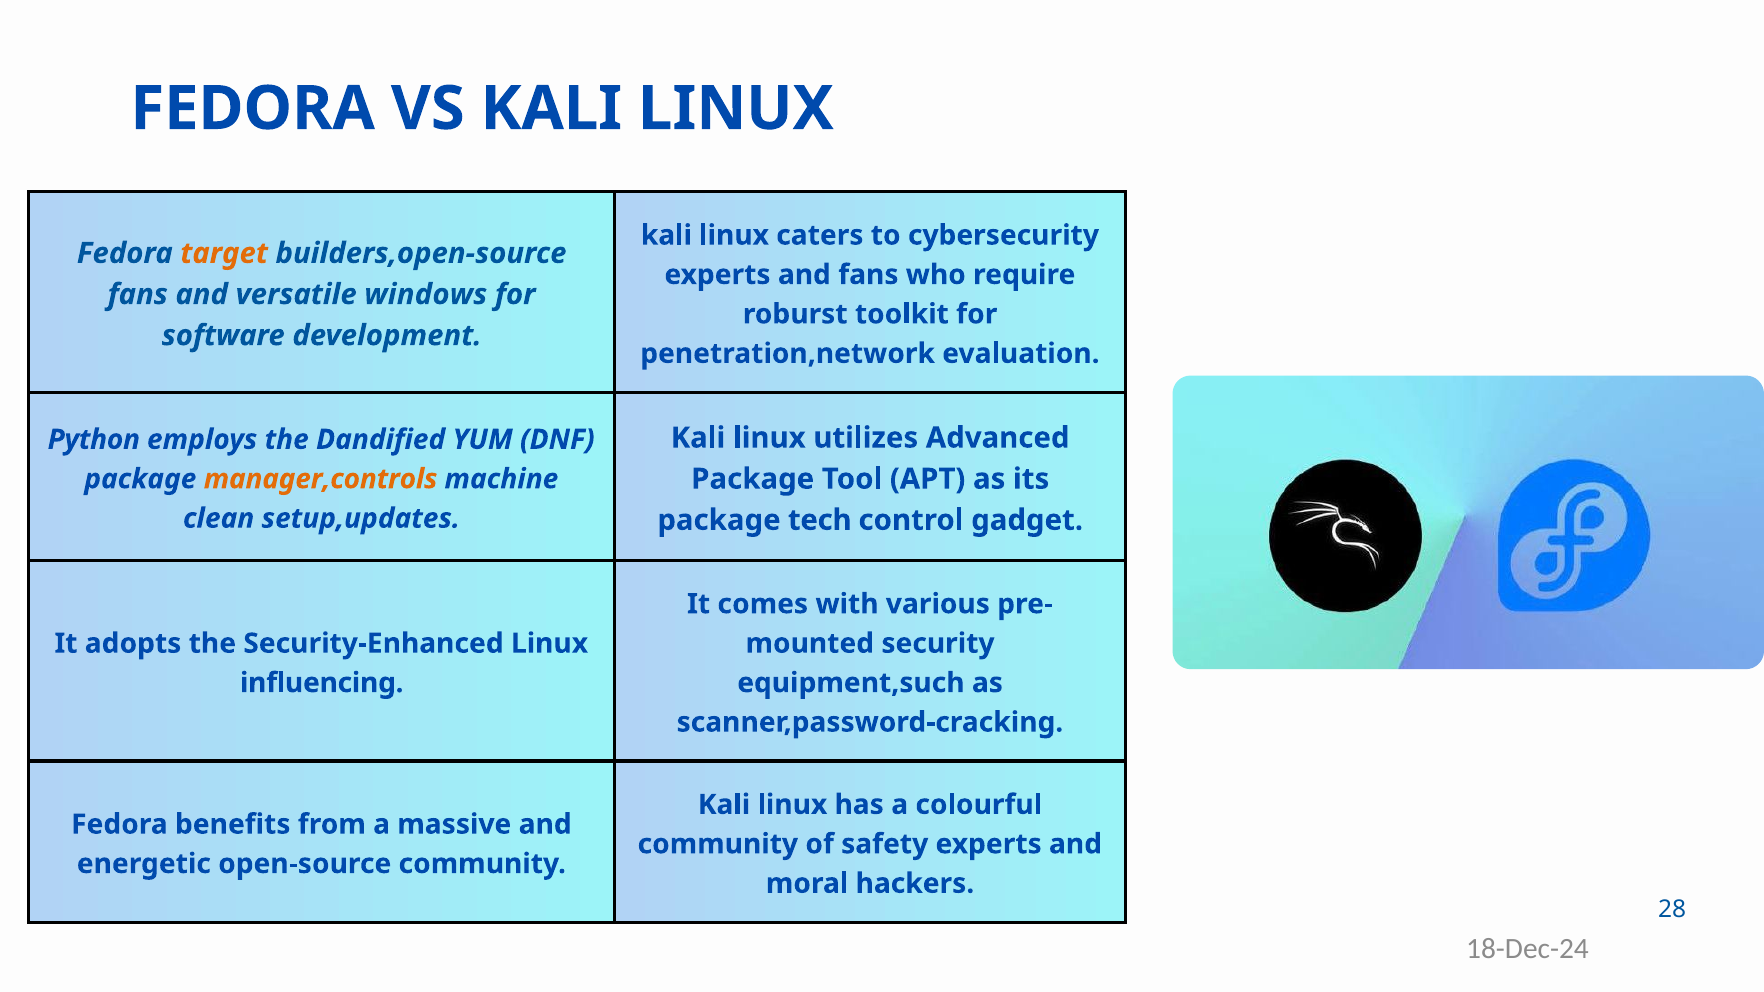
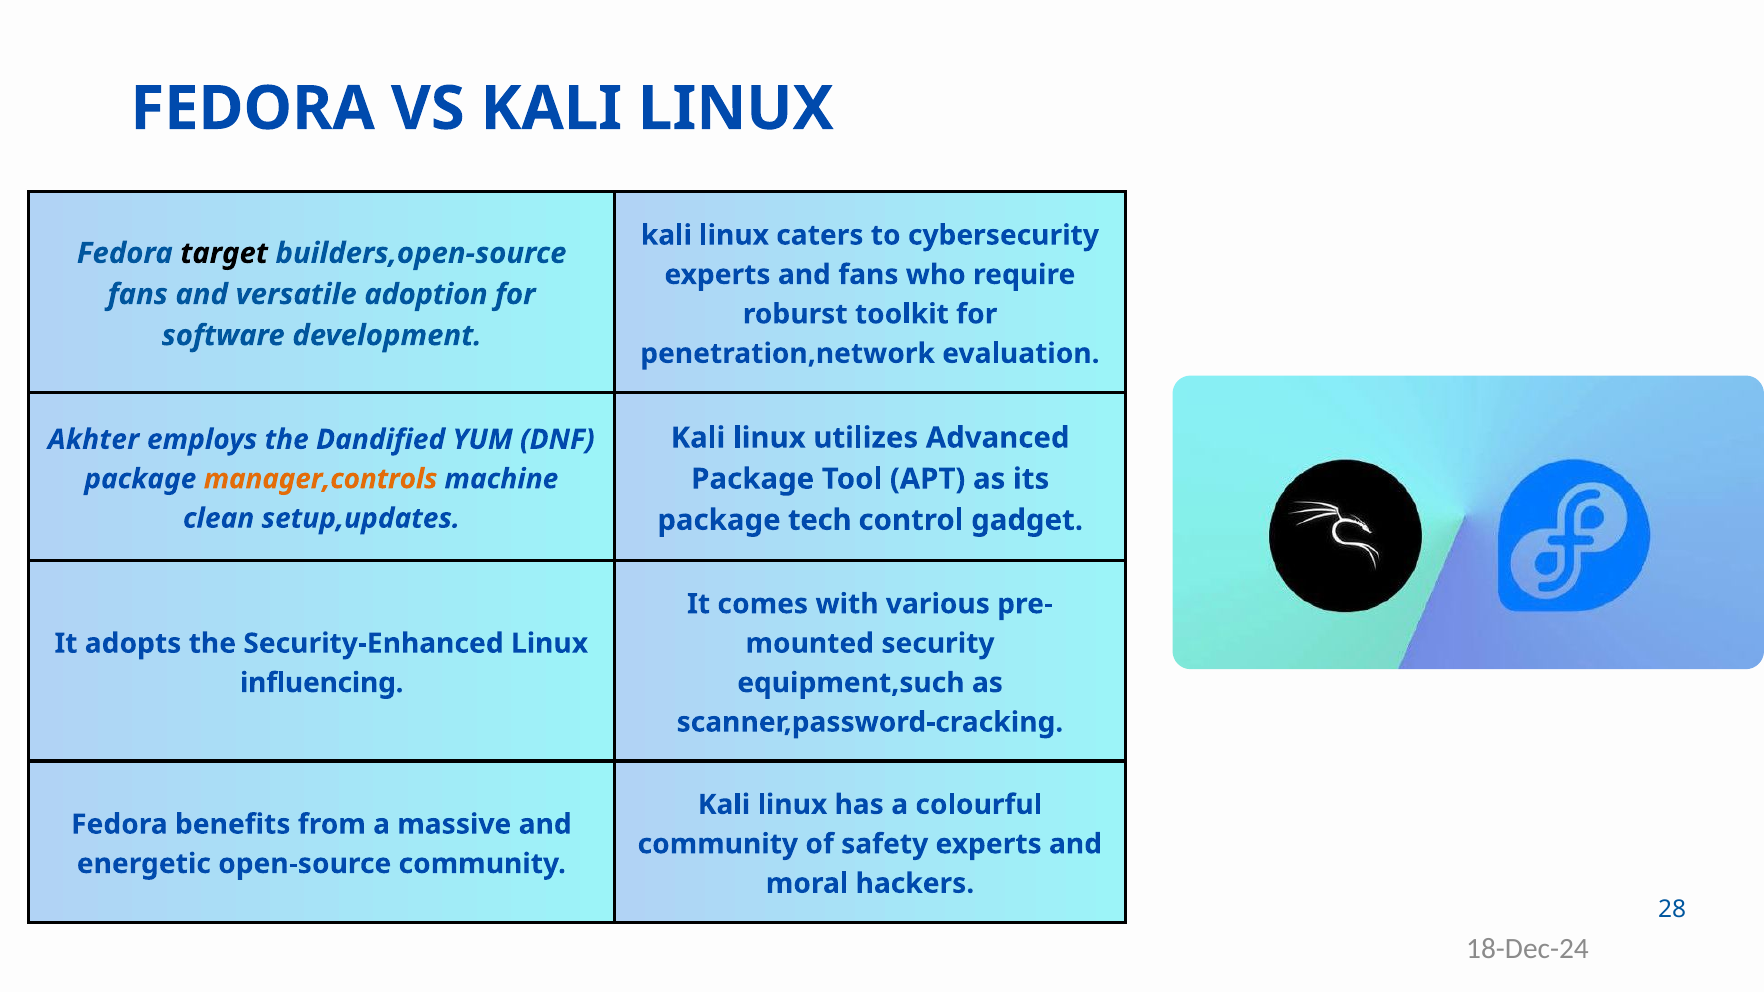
target colour: orange -> black
windows: windows -> adoption
Python: Python -> Akhter
